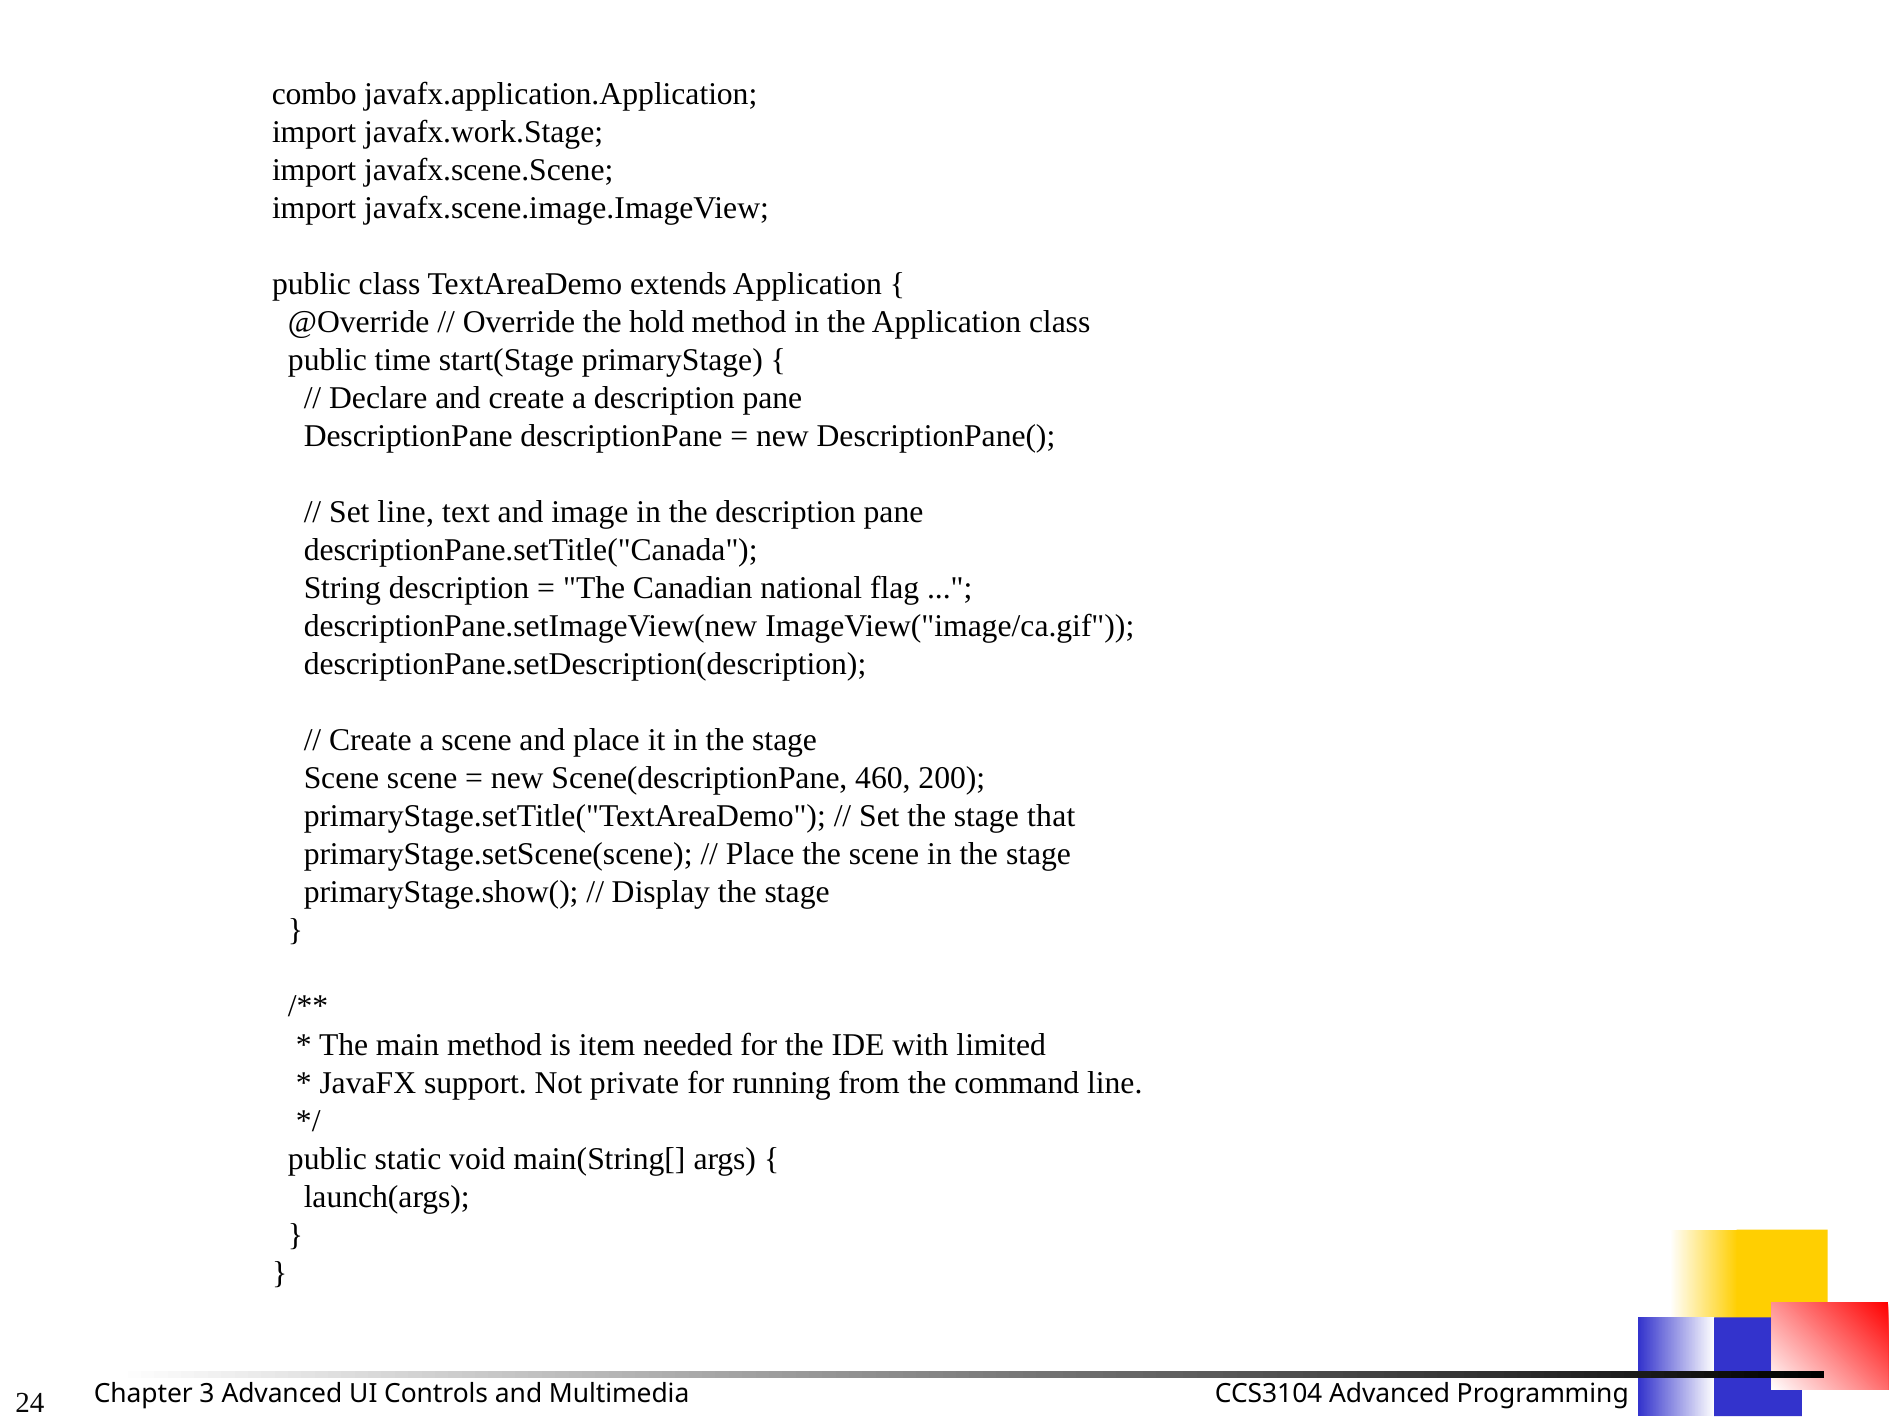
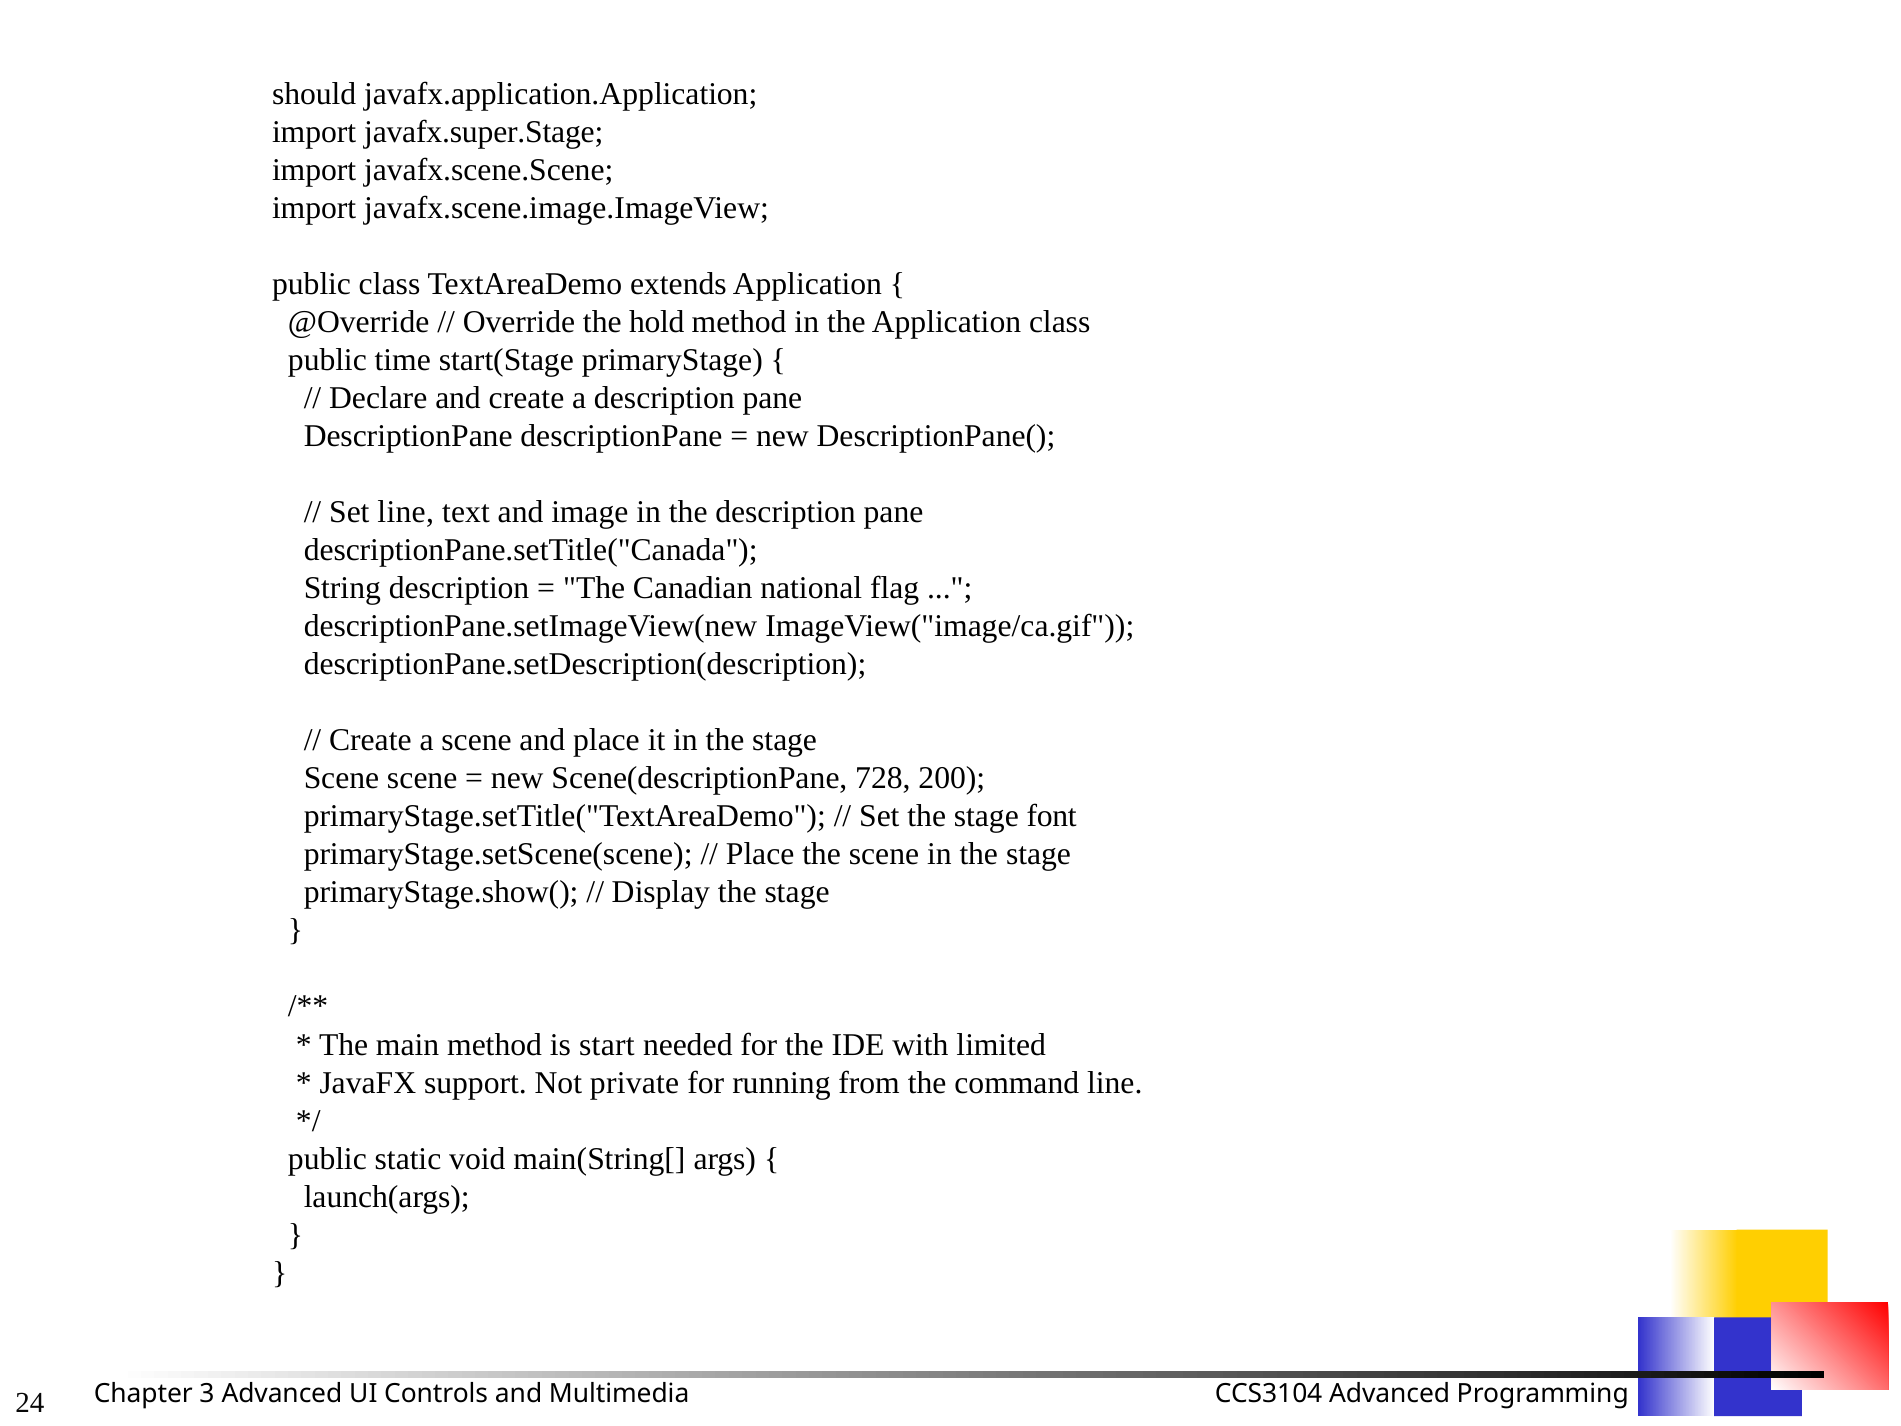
combo: combo -> should
javafx.work.Stage: javafx.work.Stage -> javafx.super.Stage
460: 460 -> 728
that: that -> font
item: item -> start
